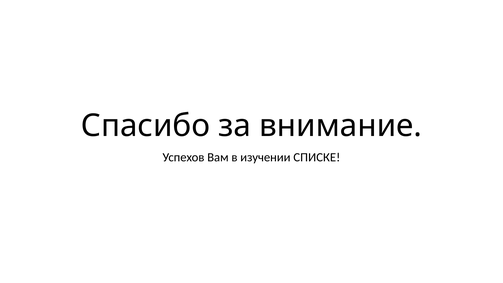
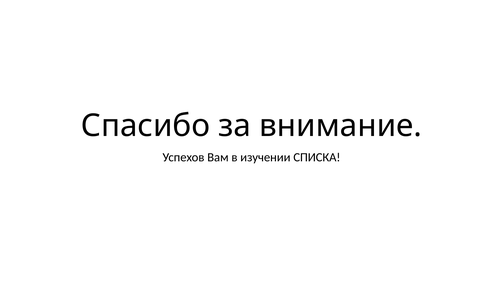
СПИСКЕ: СПИСКЕ -> СПИСКА
